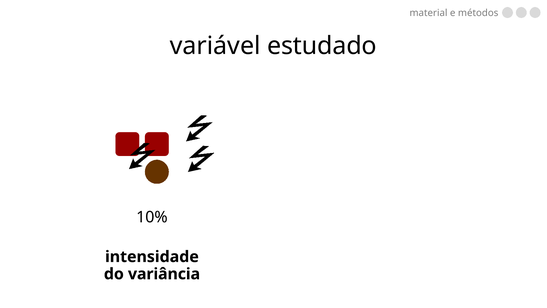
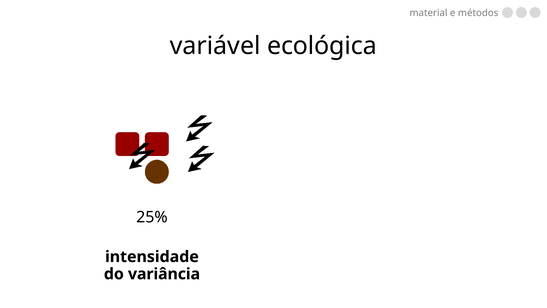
estudado: estudado -> ecológica
10%: 10% -> 25%
